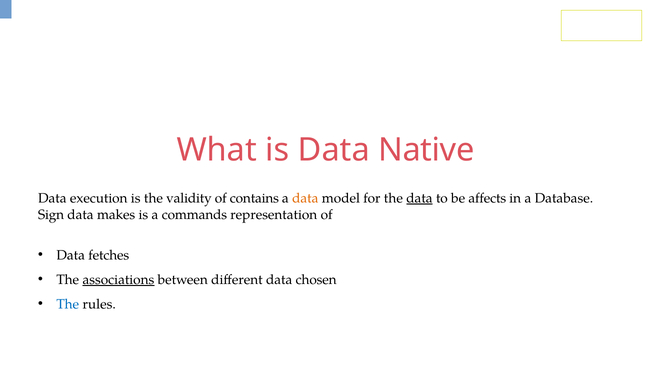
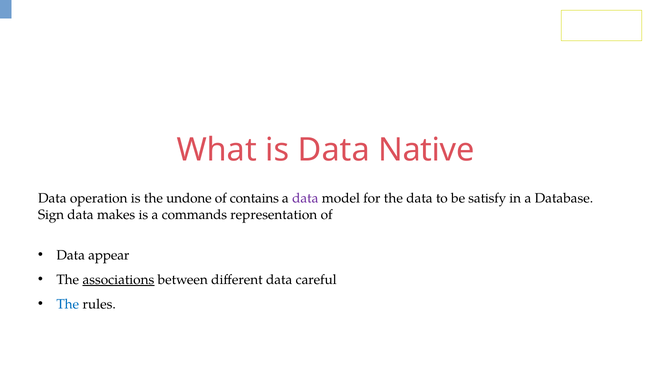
execution: execution -> operation
validity: validity -> undone
data at (305, 198) colour: orange -> purple
data at (419, 198) underline: present -> none
affects: affects -> satisfy
fetches: fetches -> appear
chosen: chosen -> careful
